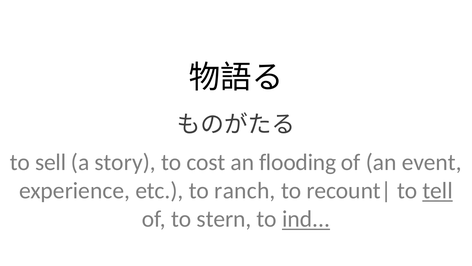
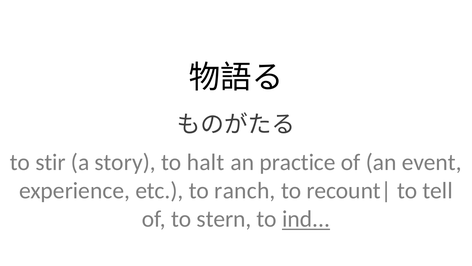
sell: sell -> stir
cost: cost -> halt
flooding: flooding -> practice
tell underline: present -> none
